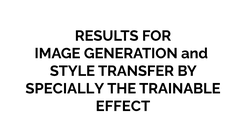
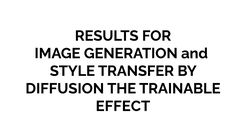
SPECIALLY: SPECIALLY -> DIFFUSION
